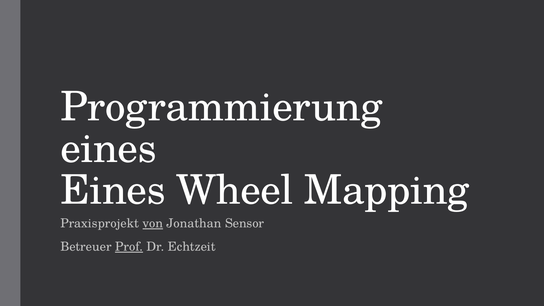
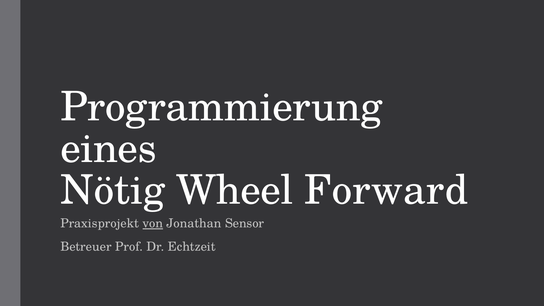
Eines at (113, 190): Eines -> Nötig
Mapping: Mapping -> Forward
Prof underline: present -> none
